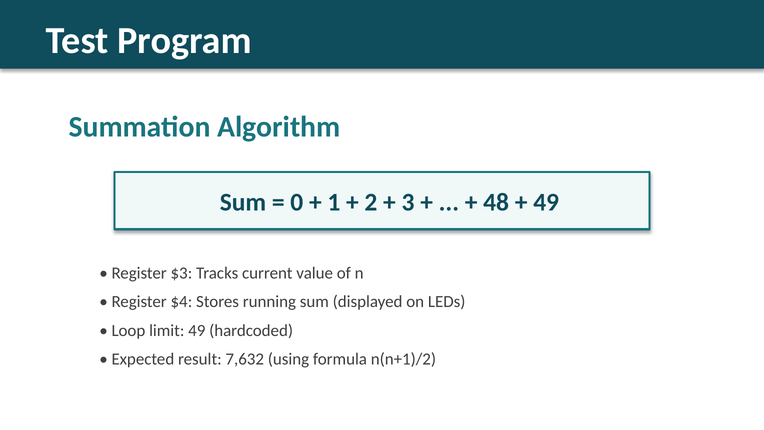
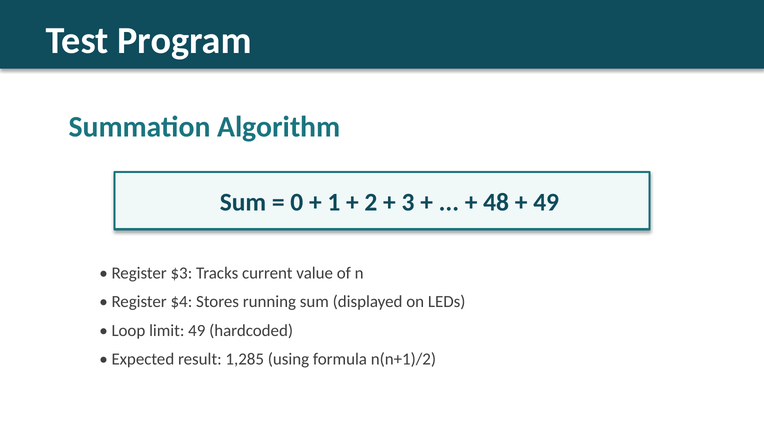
7,632: 7,632 -> 1,285
